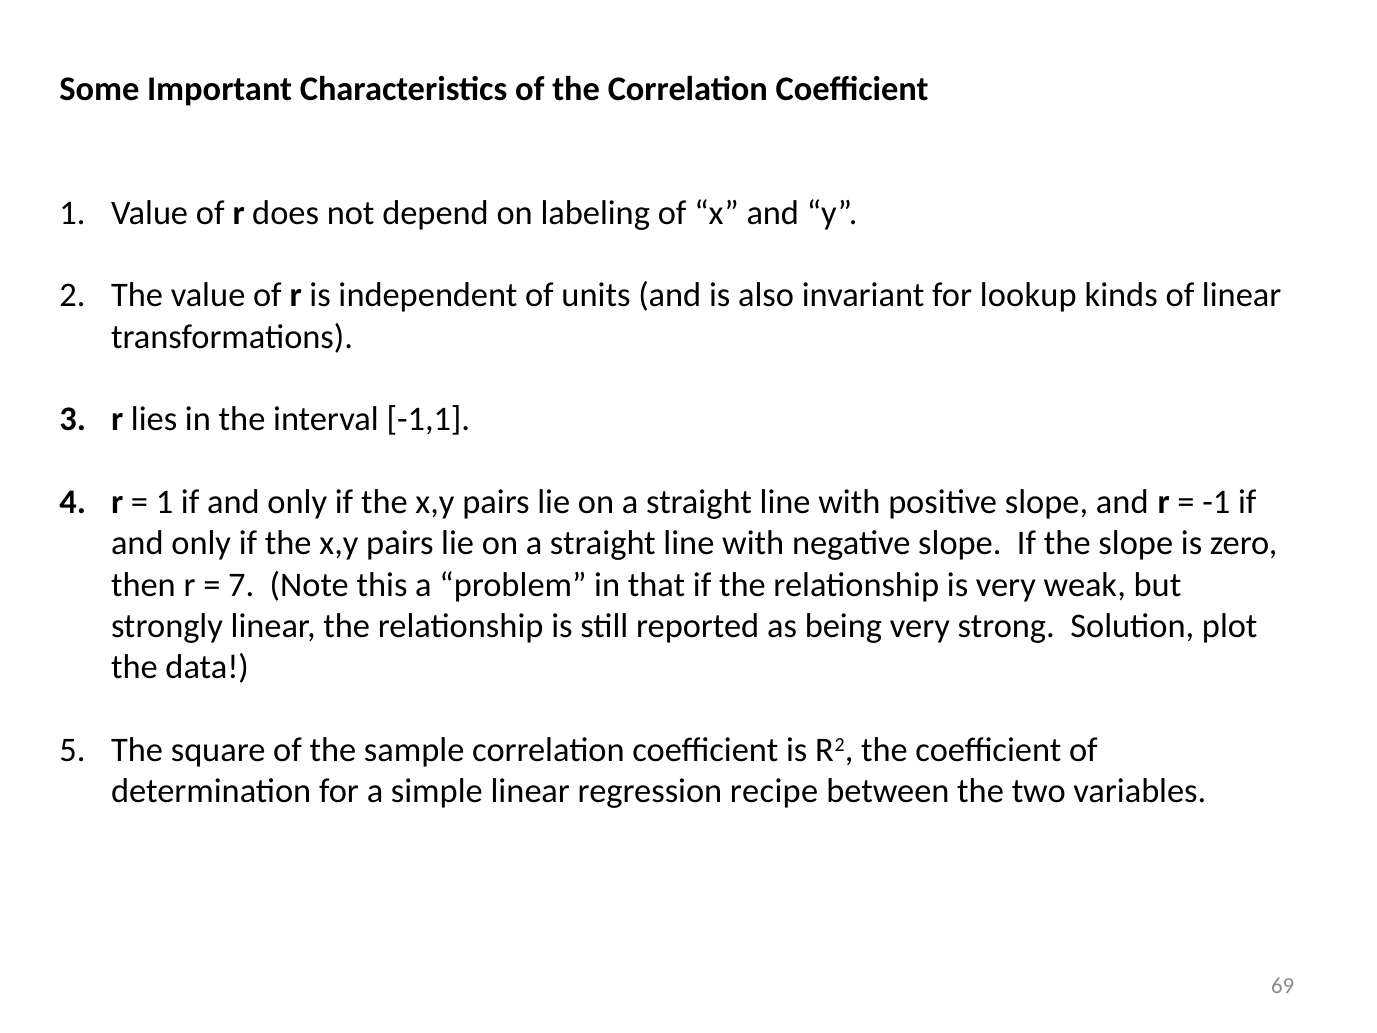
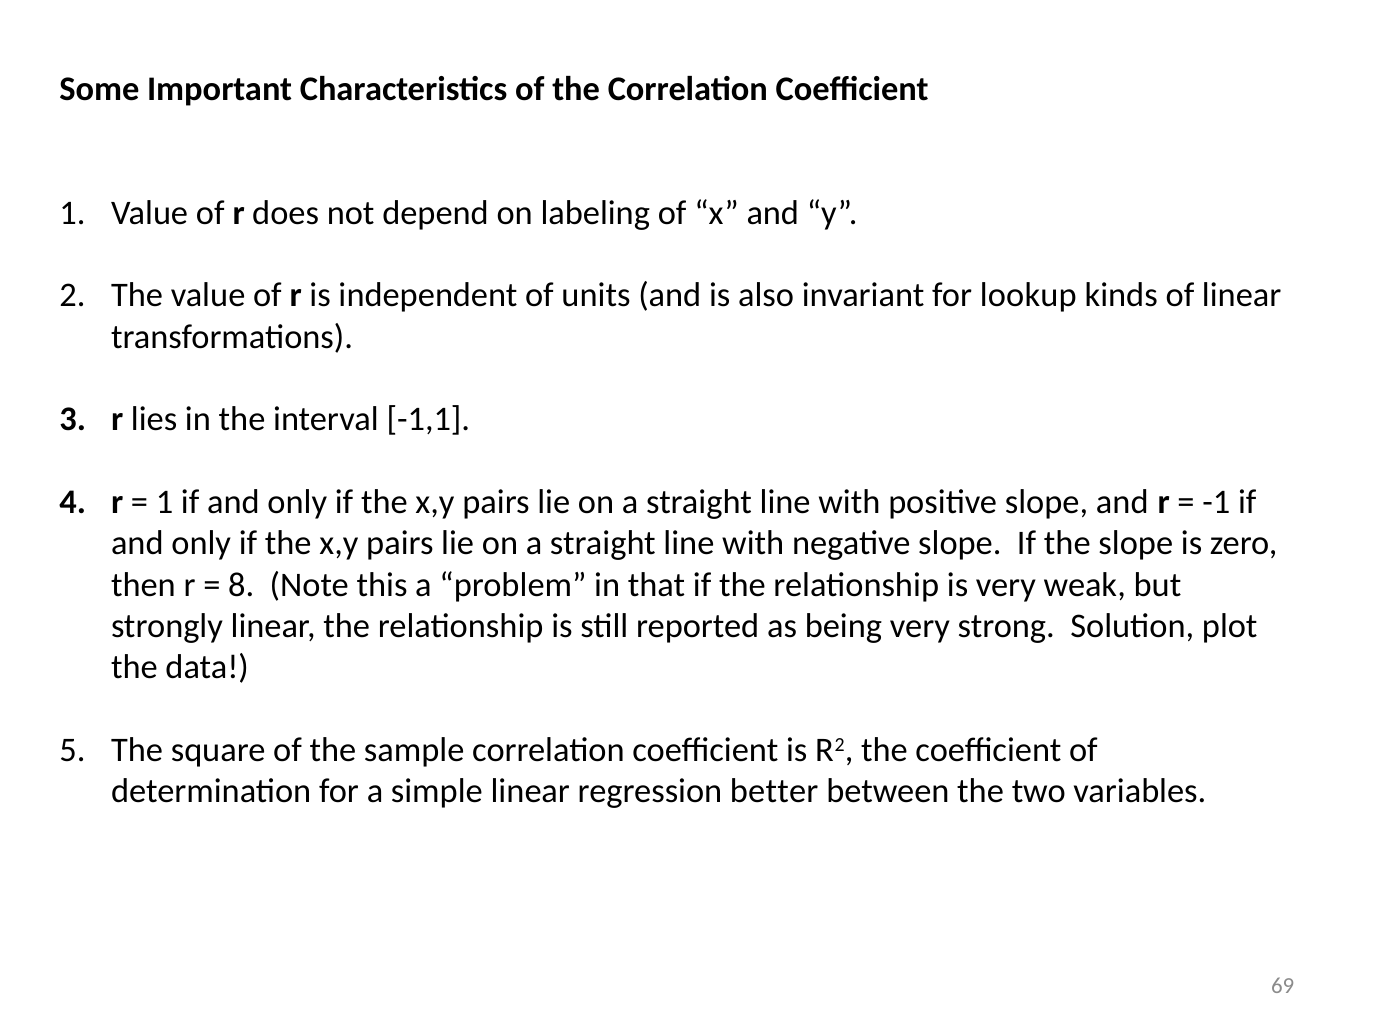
7: 7 -> 8
recipe: recipe -> better
